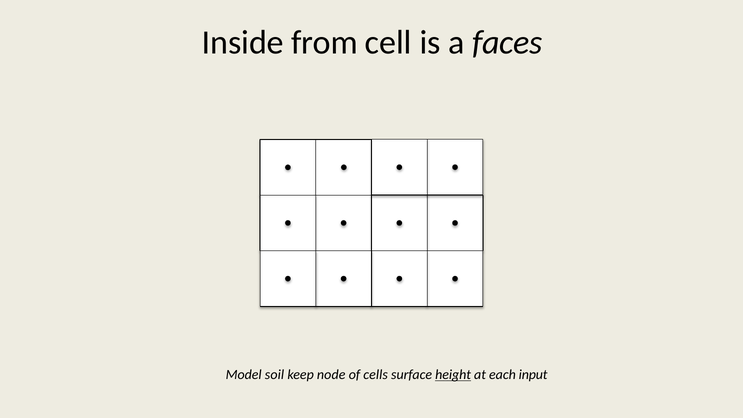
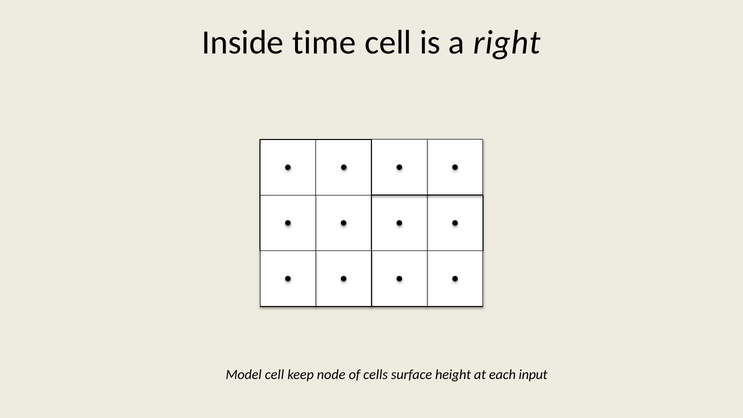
from: from -> time
faces: faces -> right
Model soil: soil -> cell
height underline: present -> none
